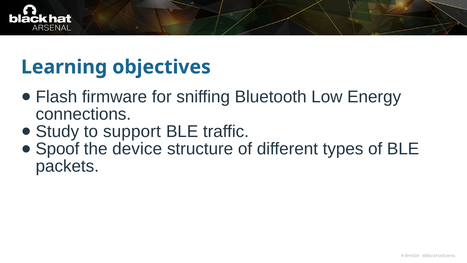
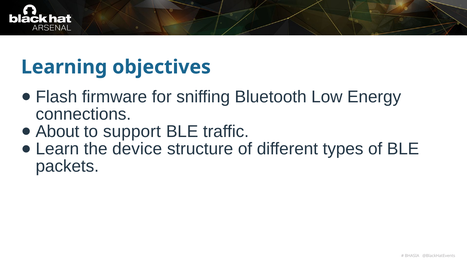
Study: Study -> About
Spoof: Spoof -> Learn
